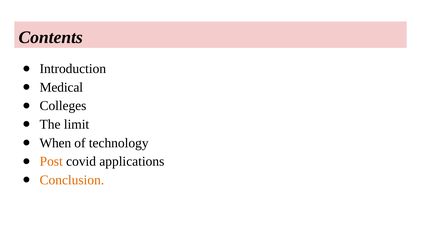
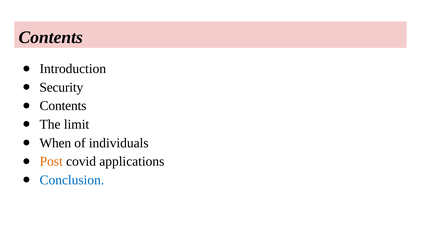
Medical: Medical -> Security
Colleges at (63, 106): Colleges -> Contents
technology: technology -> individuals
Conclusion colour: orange -> blue
